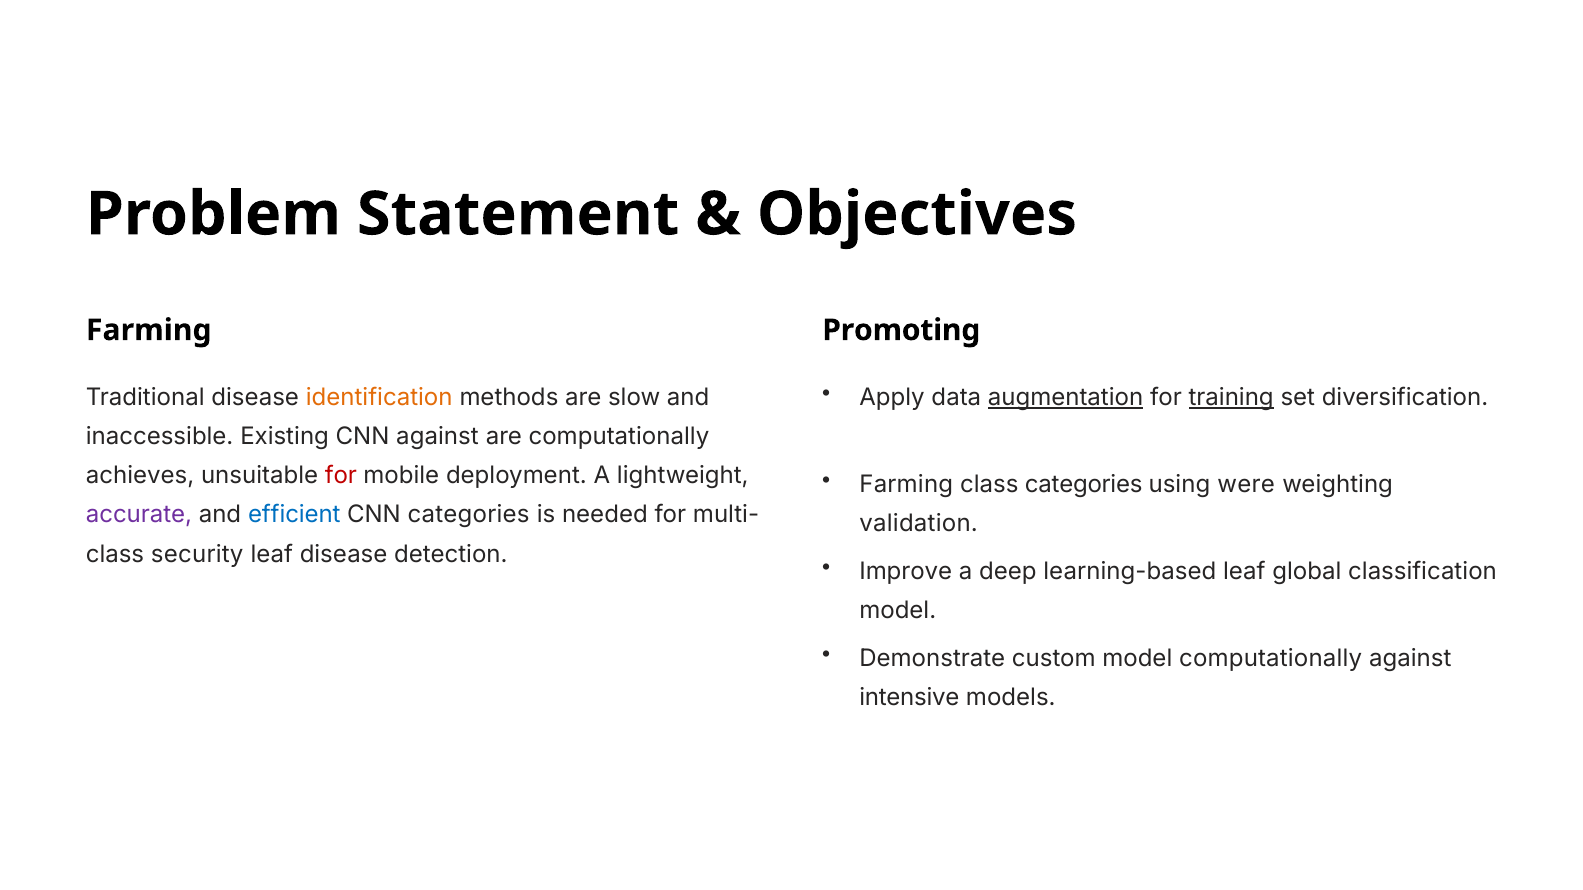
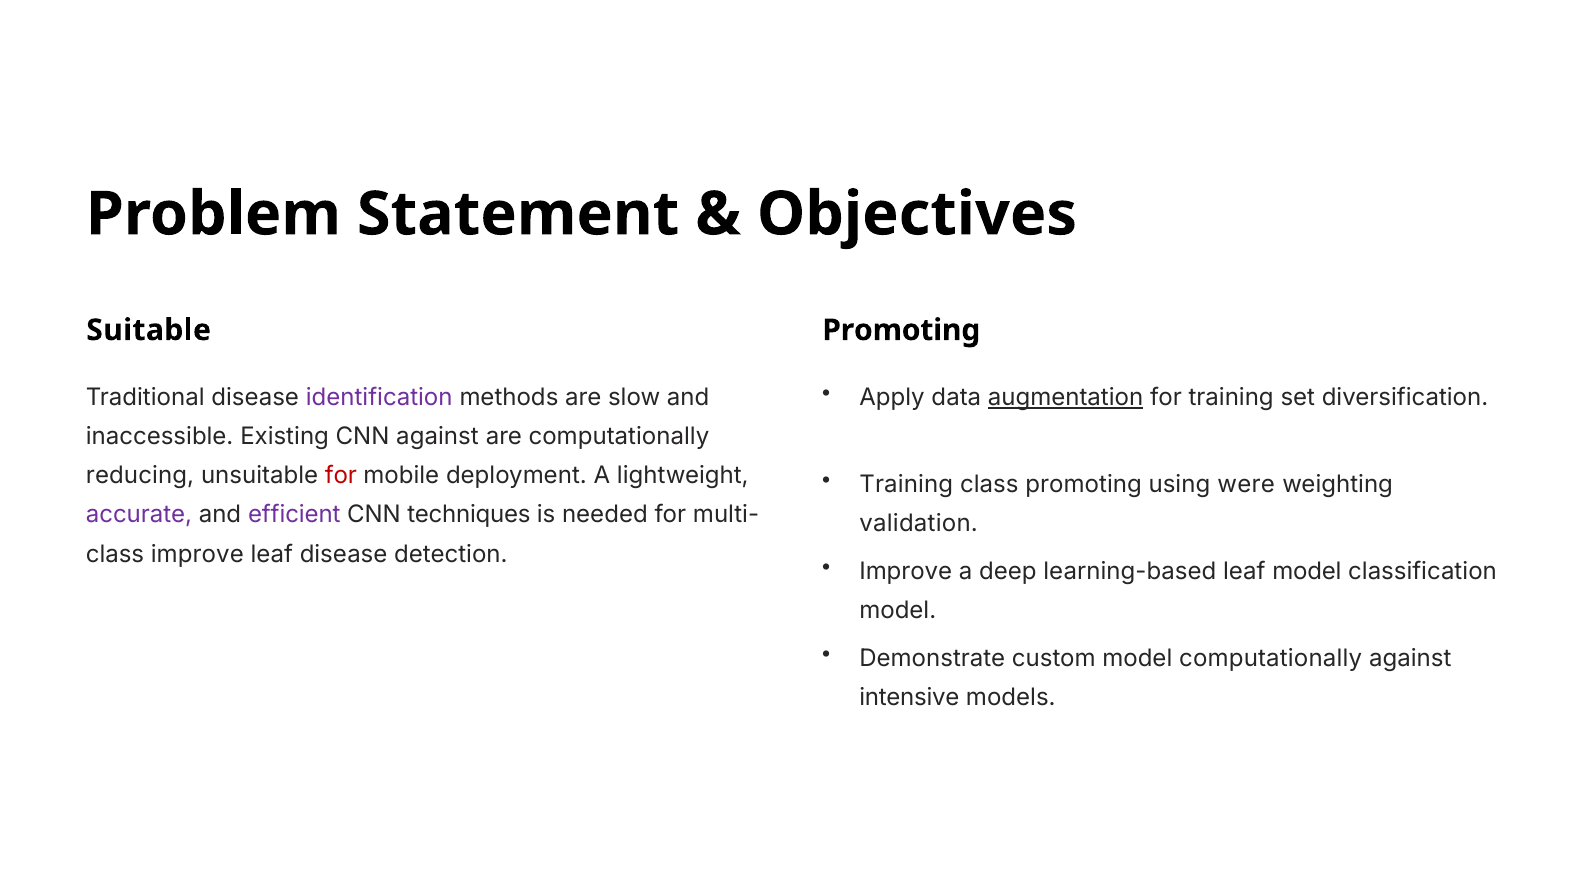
Farming at (149, 330): Farming -> Suitable
training at (1231, 398) underline: present -> none
identification colour: orange -> purple
achieves: achieves -> reducing
Farming at (906, 485): Farming -> Training
class categories: categories -> promoting
efficient colour: blue -> purple
CNN categories: categories -> techniques
class security: security -> improve
leaf global: global -> model
